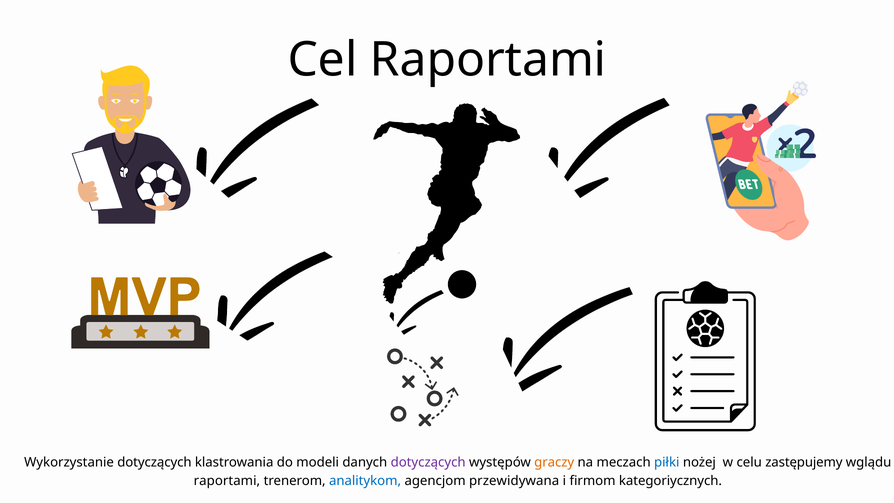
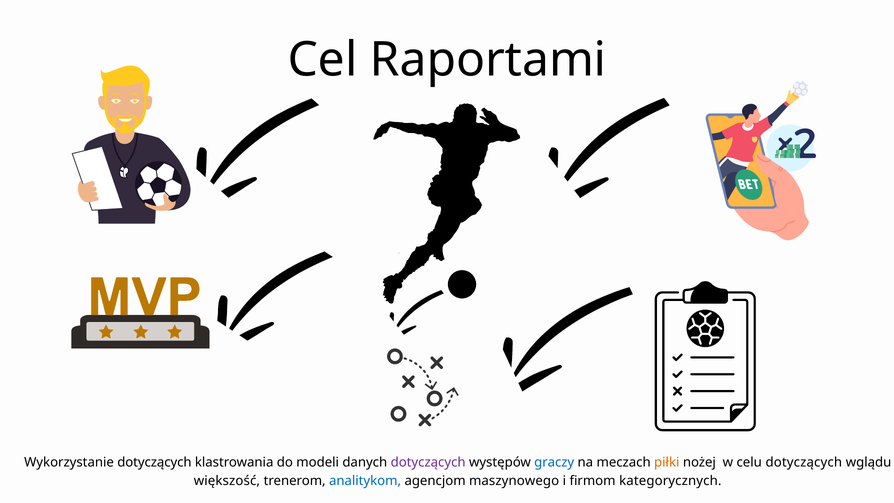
graczy colour: orange -> blue
piłki colour: blue -> orange
celu zastępujemy: zastępujemy -> dotyczących
raportami at (227, 481): raportami -> większość
przewidywana: przewidywana -> maszynowego
kategoriycznych: kategoriycznych -> kategorycznych
